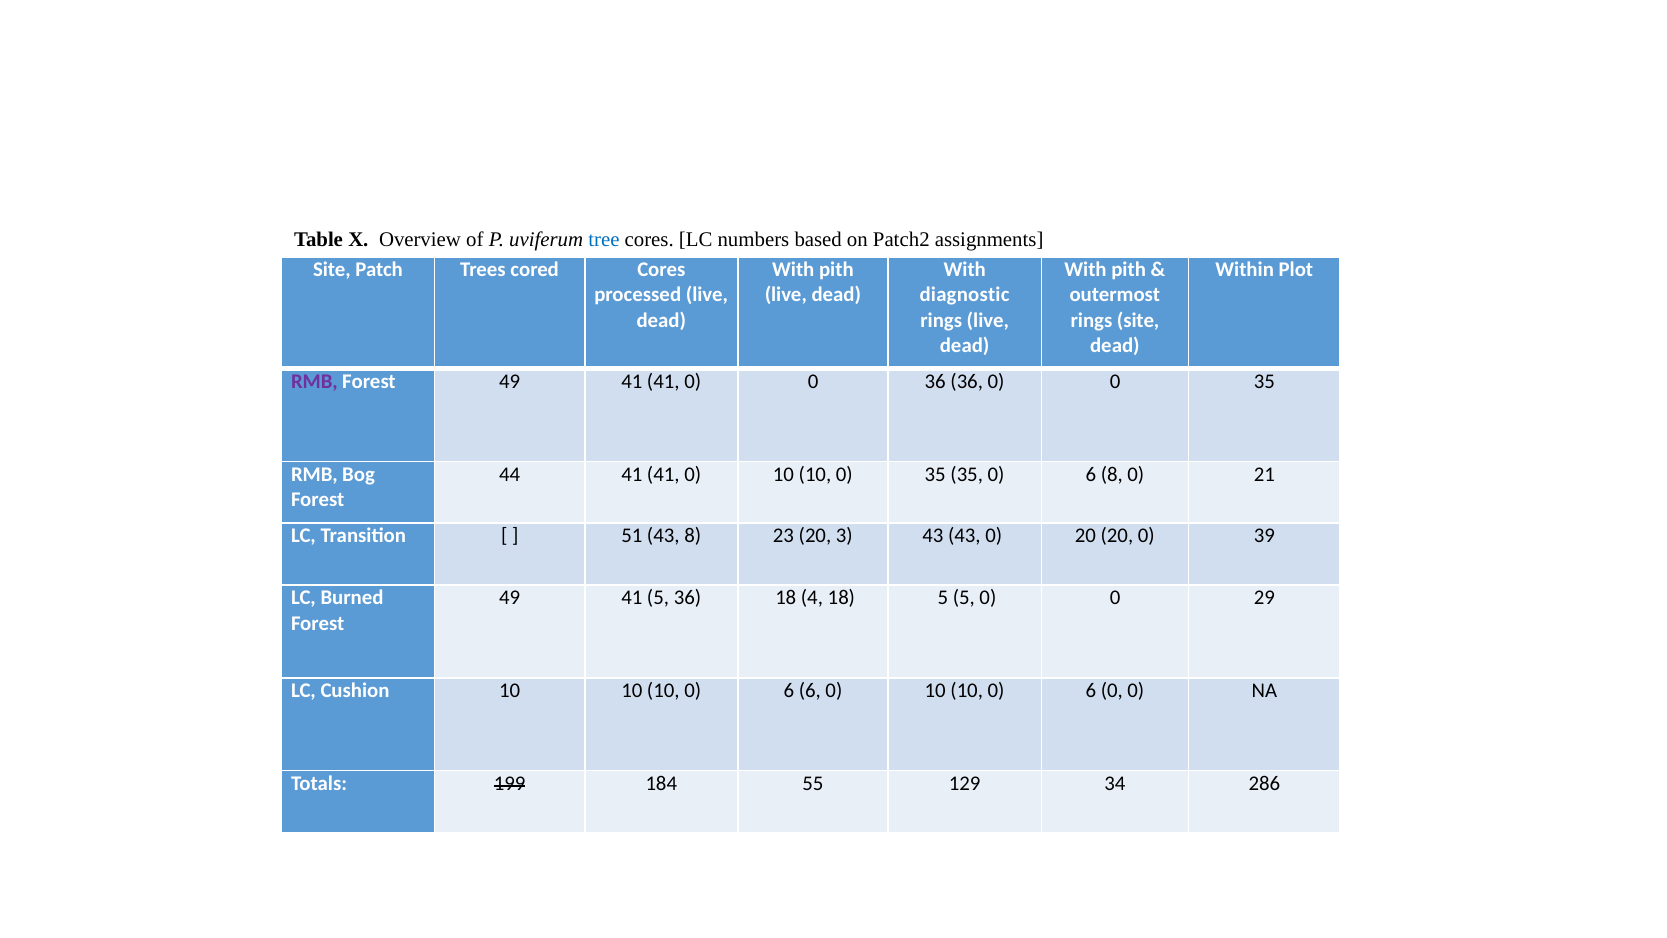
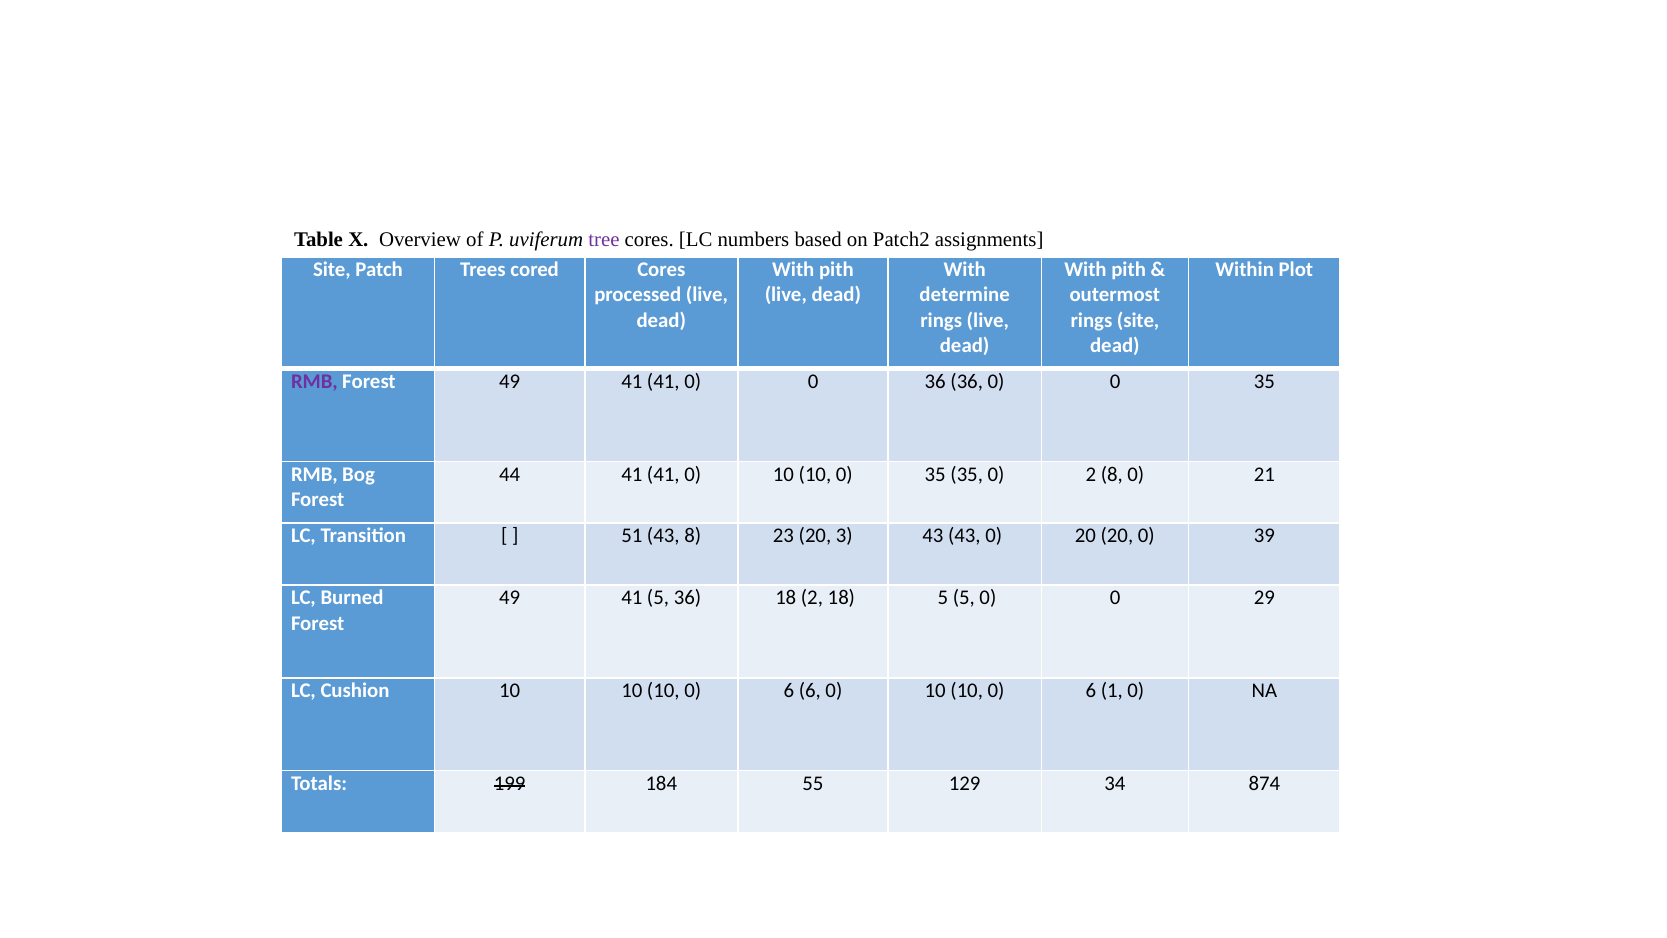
tree colour: blue -> purple
diagnostic: diagnostic -> determine
35 0 6: 6 -> 2
18 4: 4 -> 2
0 6 0: 0 -> 1
286: 286 -> 874
